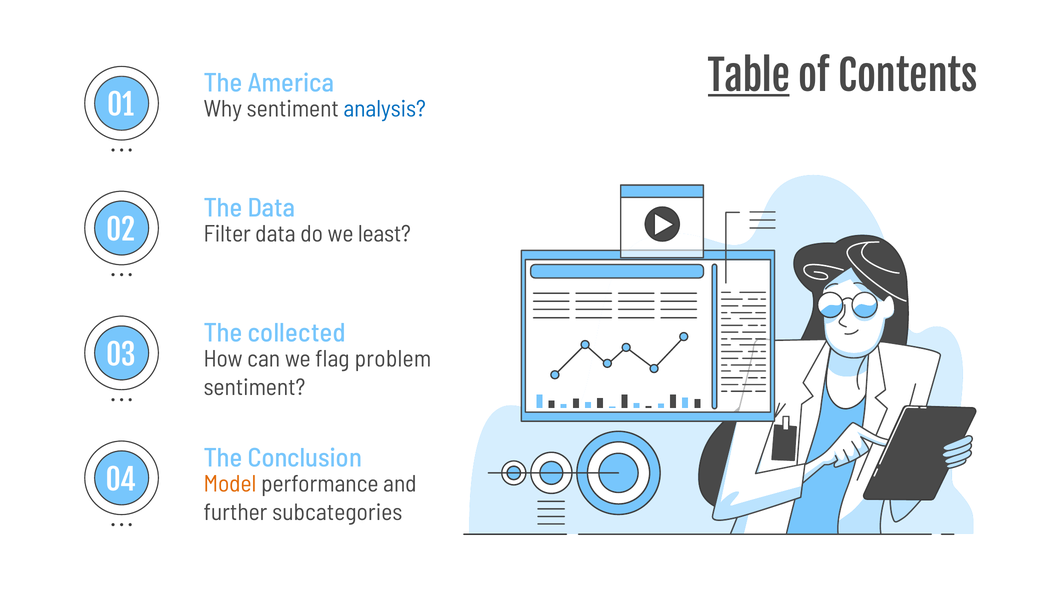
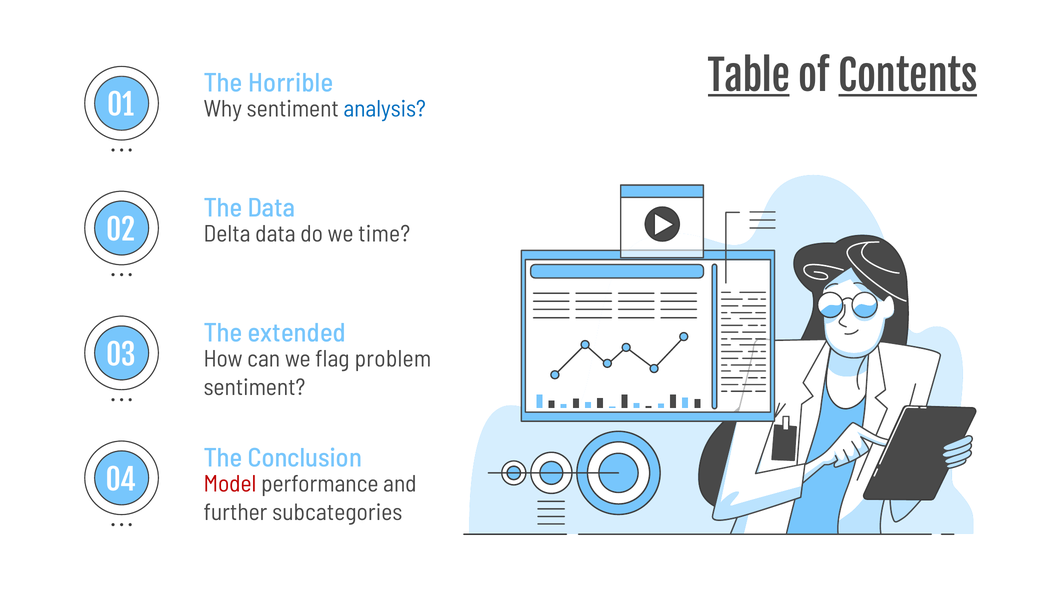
Contents underline: none -> present
America: America -> Horrible
Filter: Filter -> Delta
least: least -> time
collected: collected -> extended
Model colour: orange -> red
